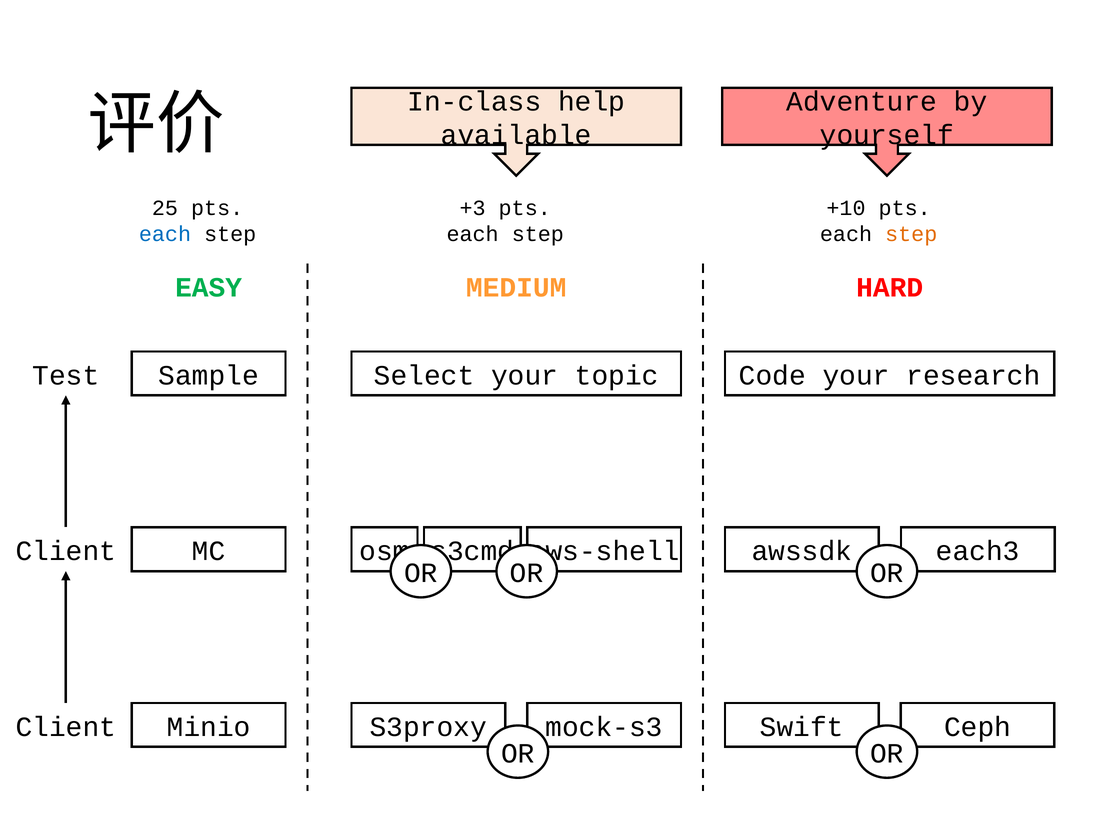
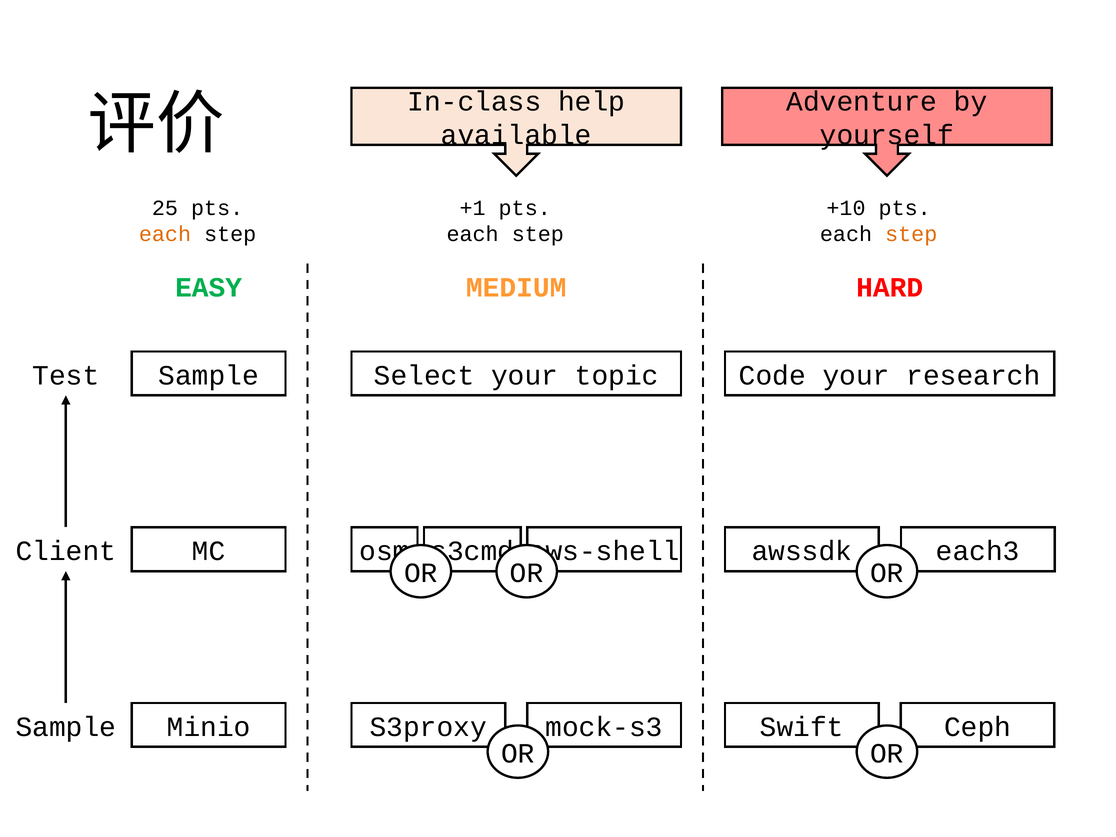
+3: +3 -> +1
each at (165, 234) colour: blue -> orange
Client at (66, 727): Client -> Sample
